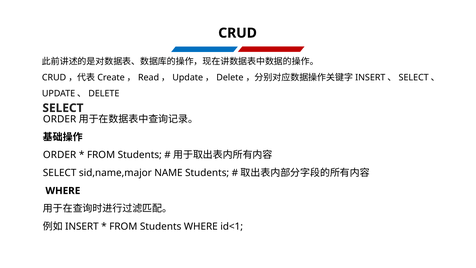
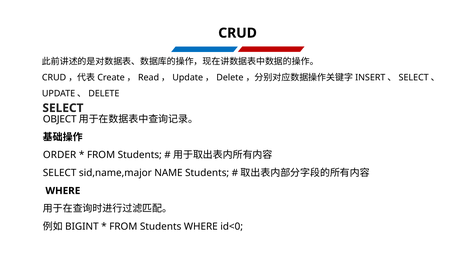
ORDER at (60, 119): ORDER -> OBJECT
INSERT: INSERT -> BIGINT
id<1: id<1 -> id<0
